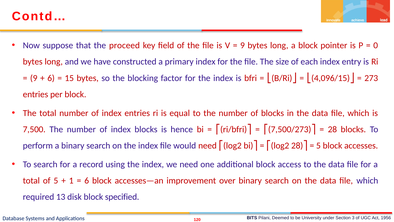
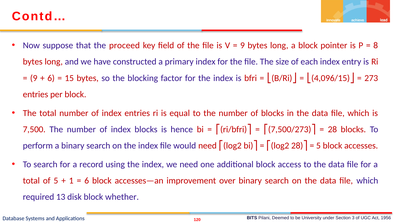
0: 0 -> 8
specified: specified -> whether
